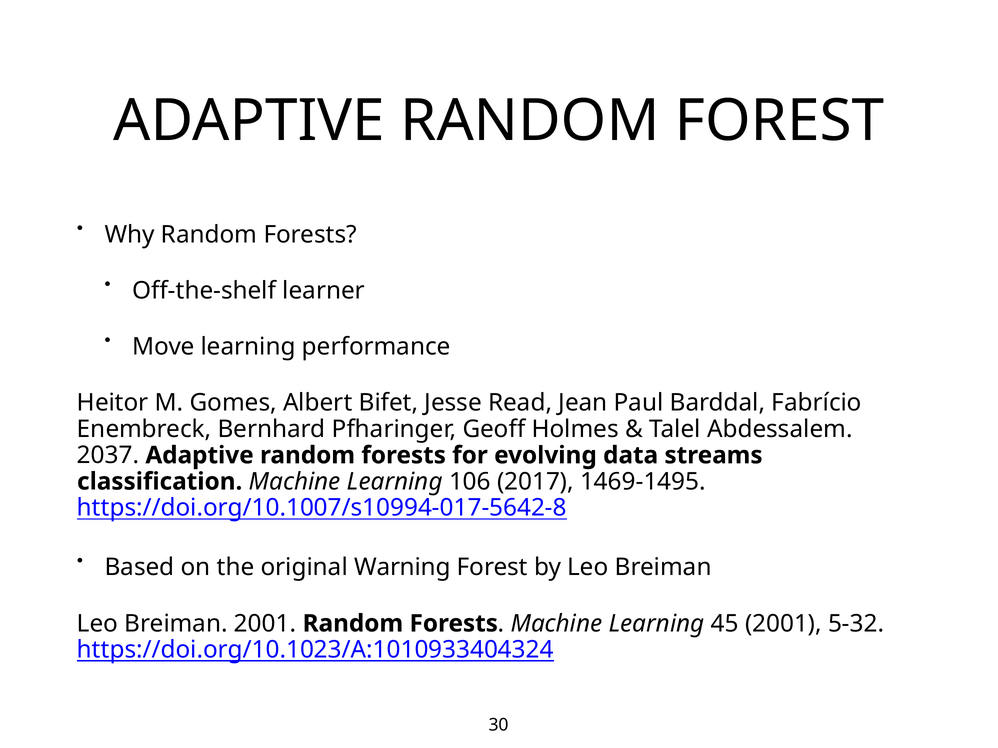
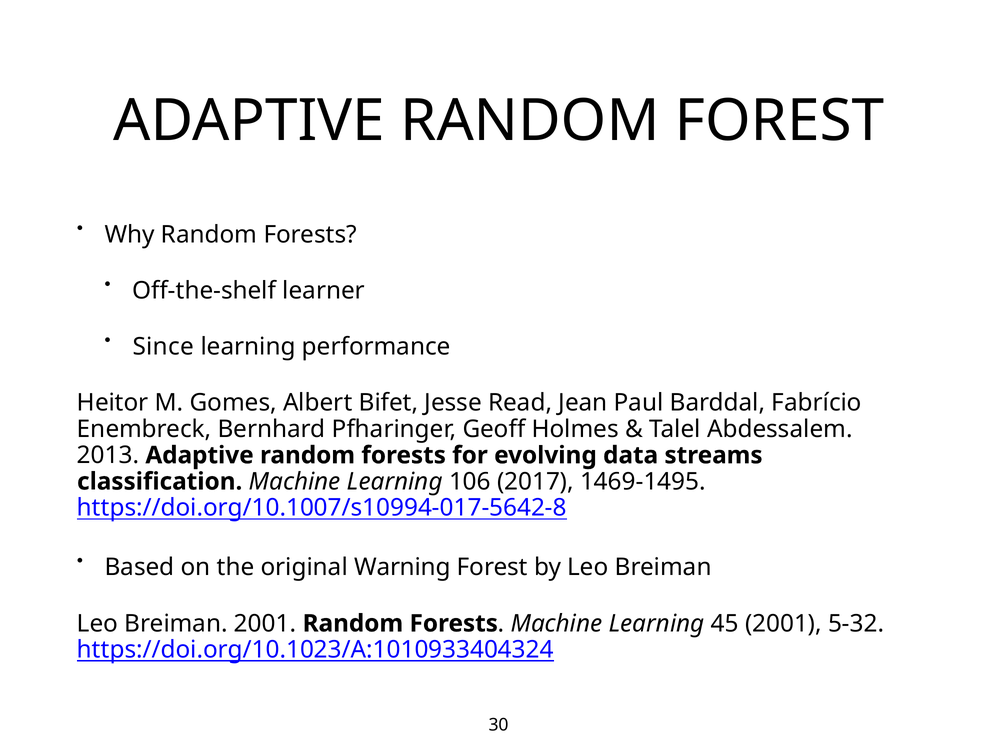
Move: Move -> Since
2037: 2037 -> 2013
